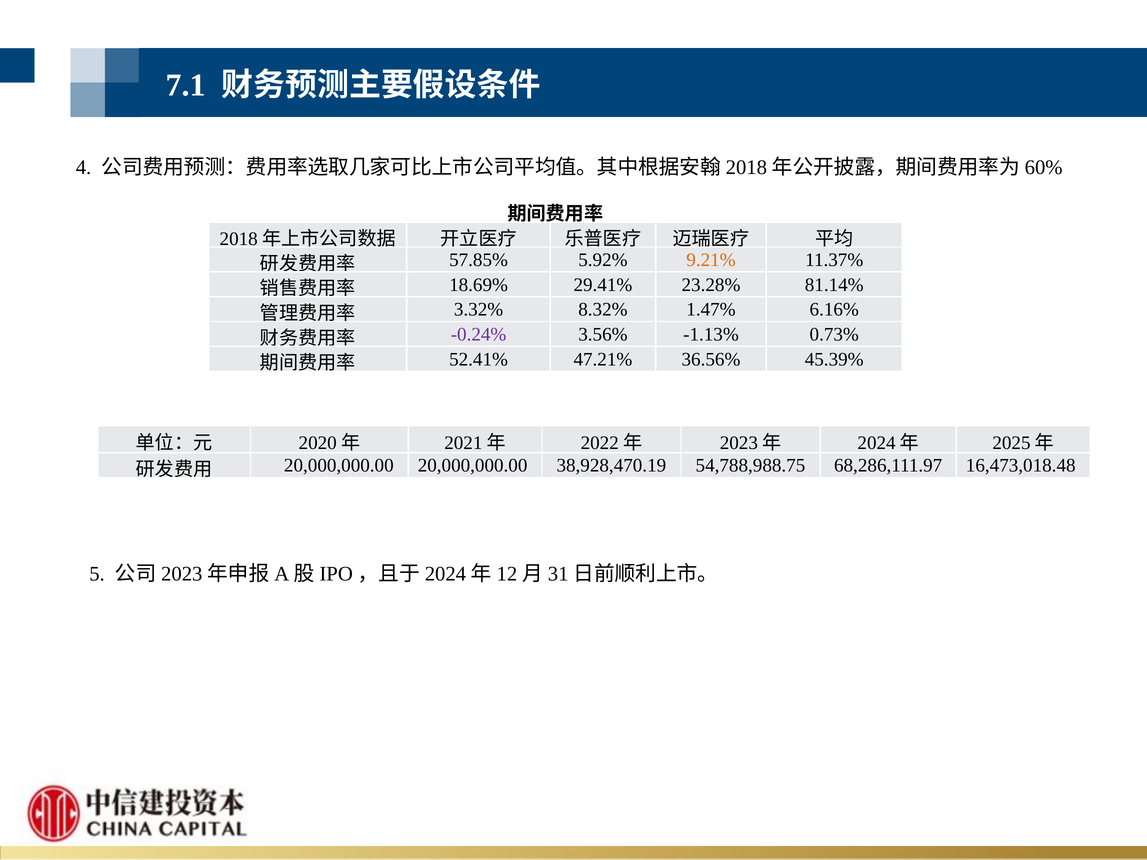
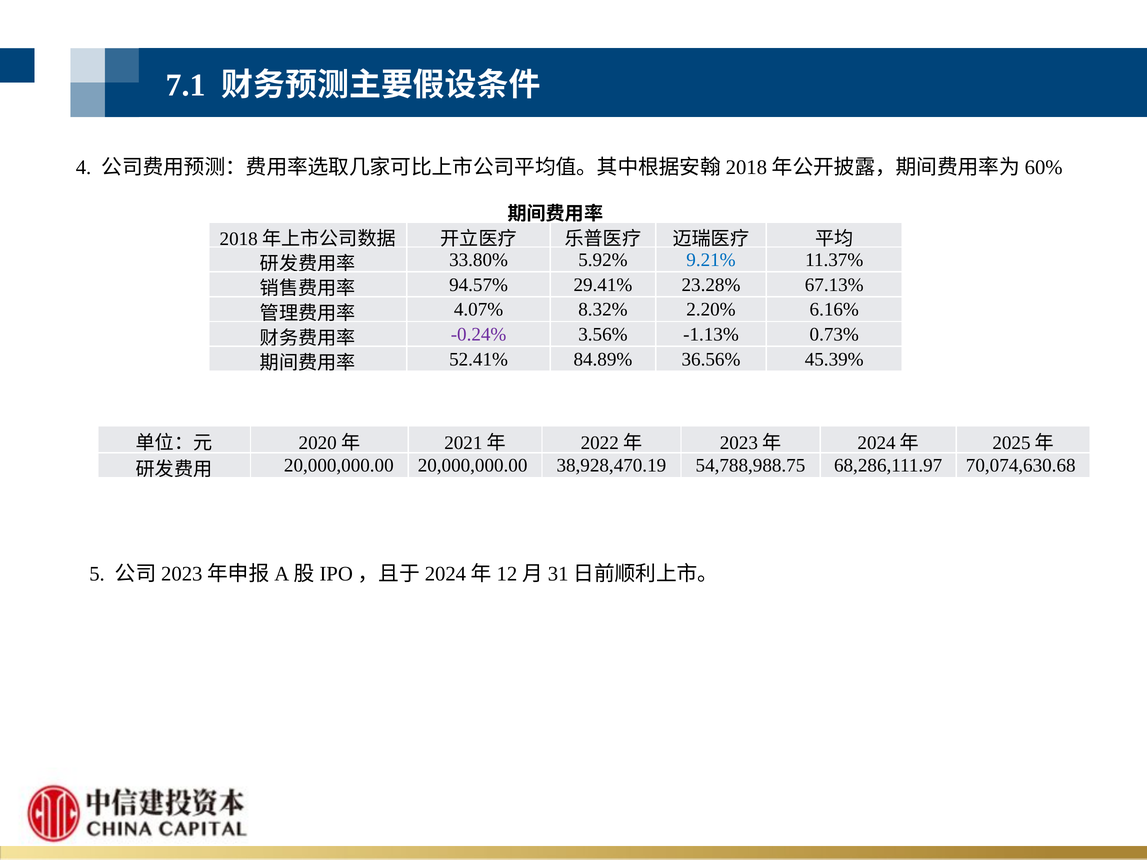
57.85%: 57.85% -> 33.80%
9.21% colour: orange -> blue
18.69%: 18.69% -> 94.57%
81.14%: 81.14% -> 67.13%
3.32%: 3.32% -> 4.07%
1.47%: 1.47% -> 2.20%
47.21%: 47.21% -> 84.89%
16,473,018.48: 16,473,018.48 -> 70,074,630.68
